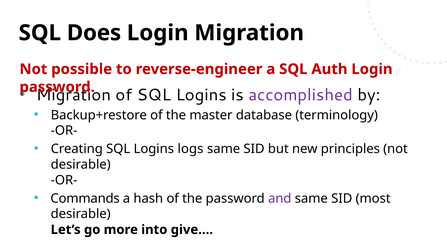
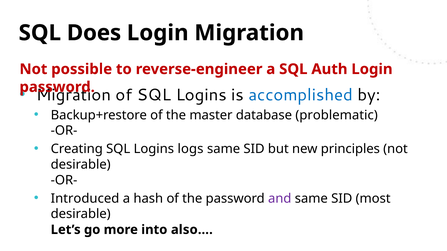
accomplished colour: purple -> blue
terminology: terminology -> problematic
Commands: Commands -> Introduced
give…: give… -> also…
